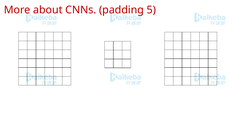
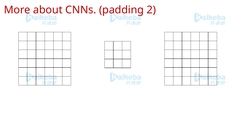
5: 5 -> 2
